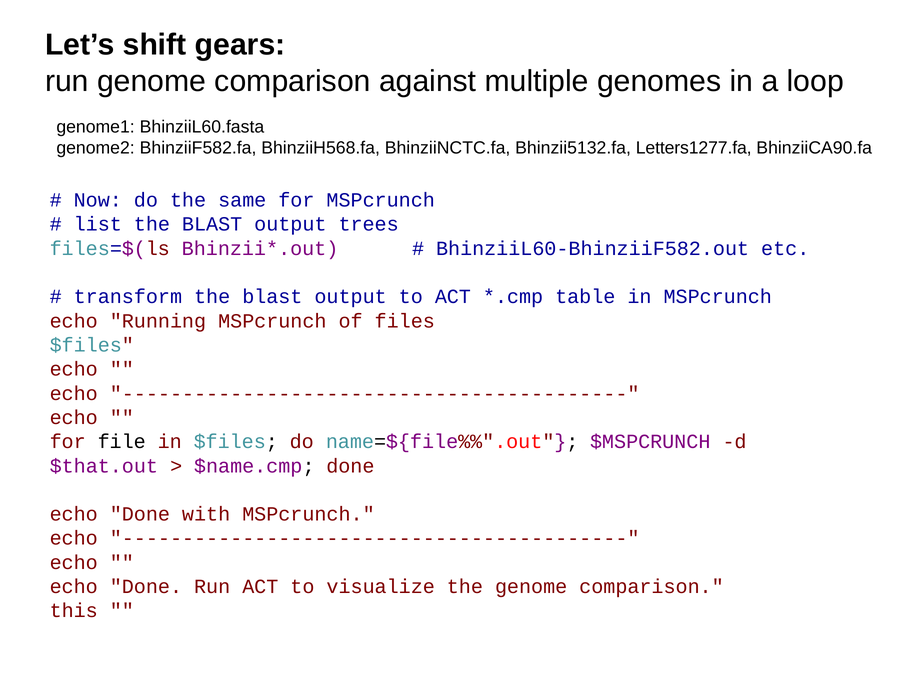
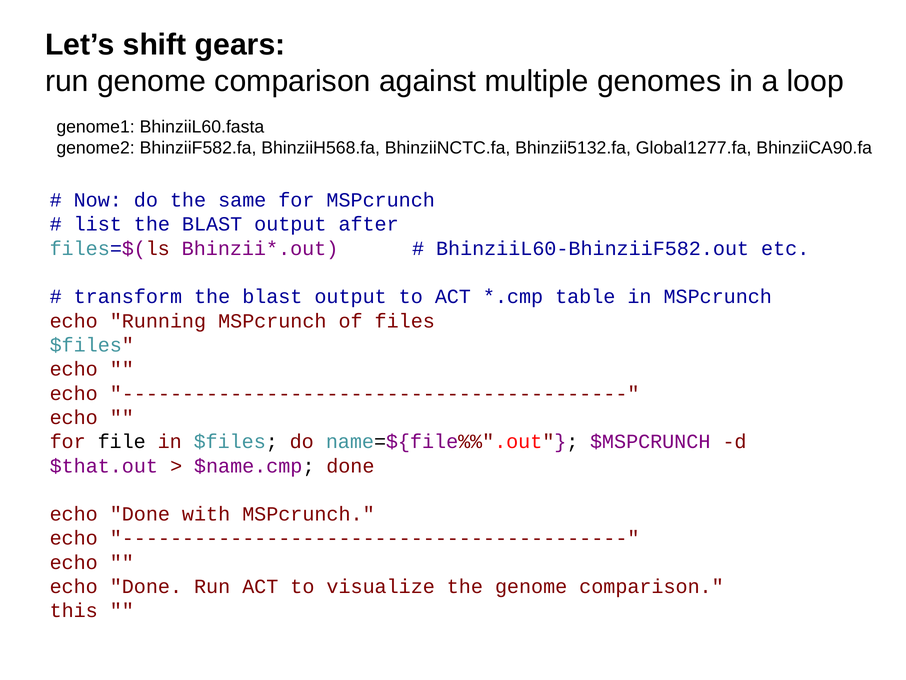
Letters1277.fa: Letters1277.fa -> Global1277.fa
trees: trees -> after
